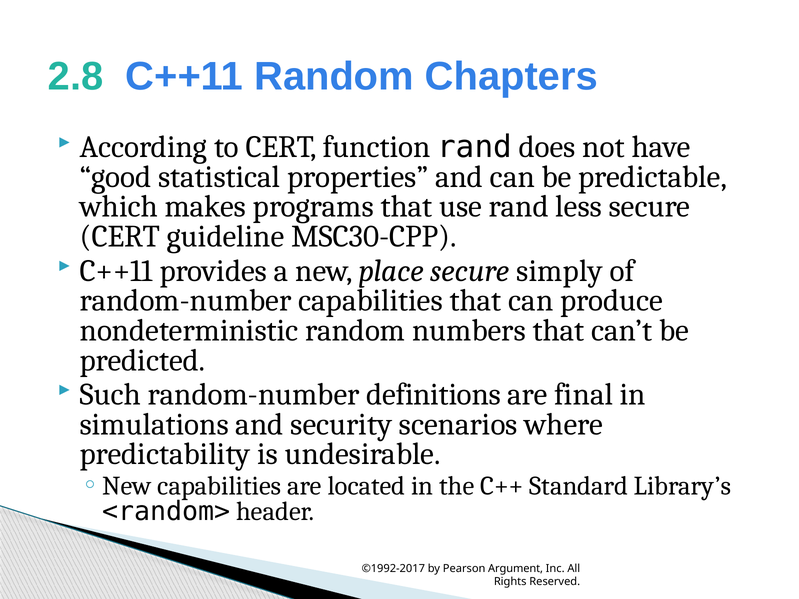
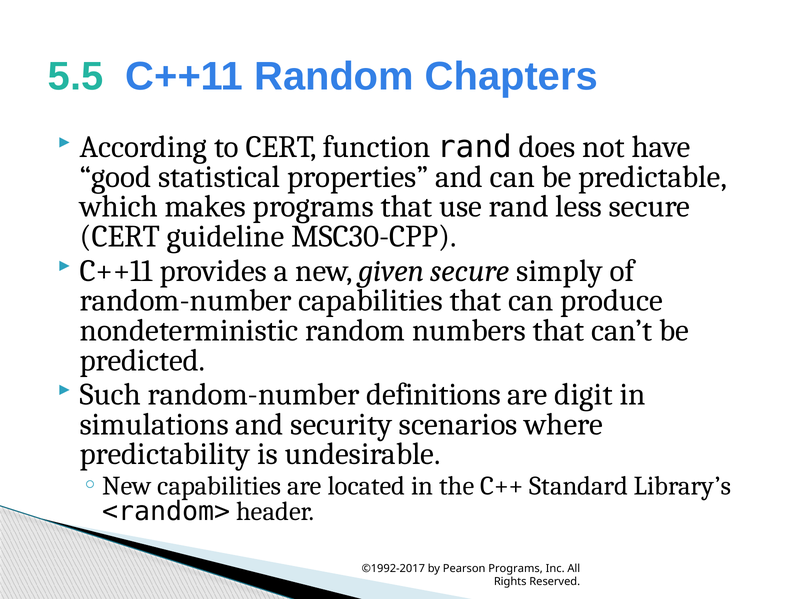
2.8: 2.8 -> 5.5
place: place -> given
final: final -> digit
Pearson Argument: Argument -> Programs
